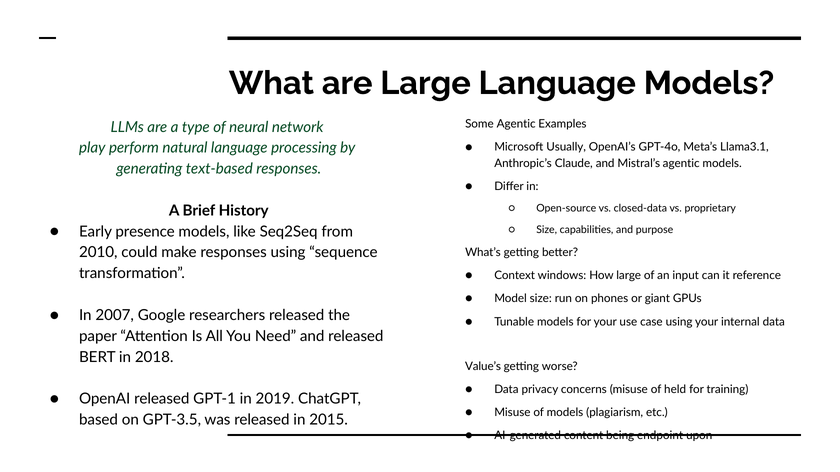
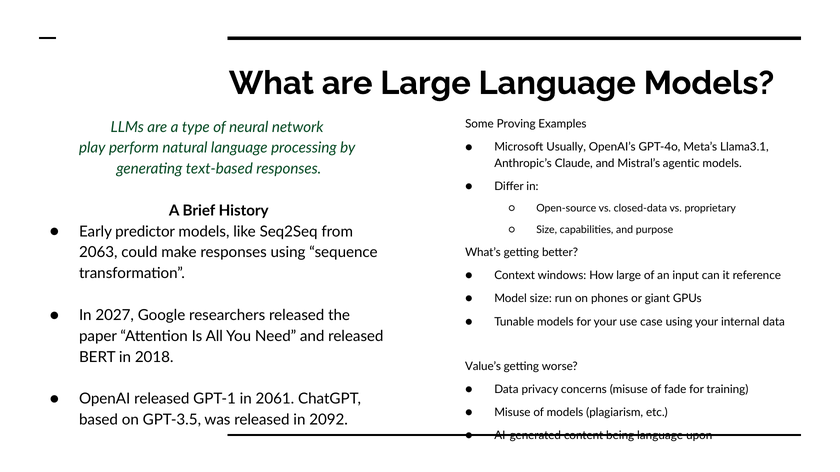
Some Agentic: Agentic -> Proving
presence: presence -> predictor
2010: 2010 -> 2063
2007: 2007 -> 2027
held: held -> fade
2019: 2019 -> 2061
2015: 2015 -> 2092
being endpoint: endpoint -> language
